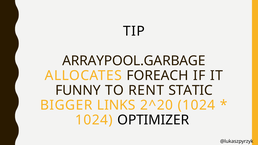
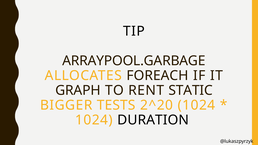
FUNNY: FUNNY -> GRAPH
LINKS: LINKS -> TESTS
OPTIMIZER: OPTIMIZER -> DURATION
